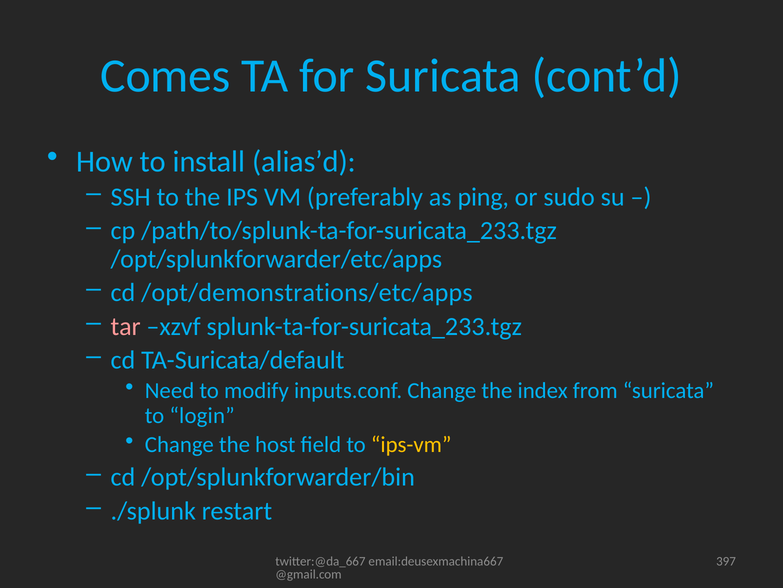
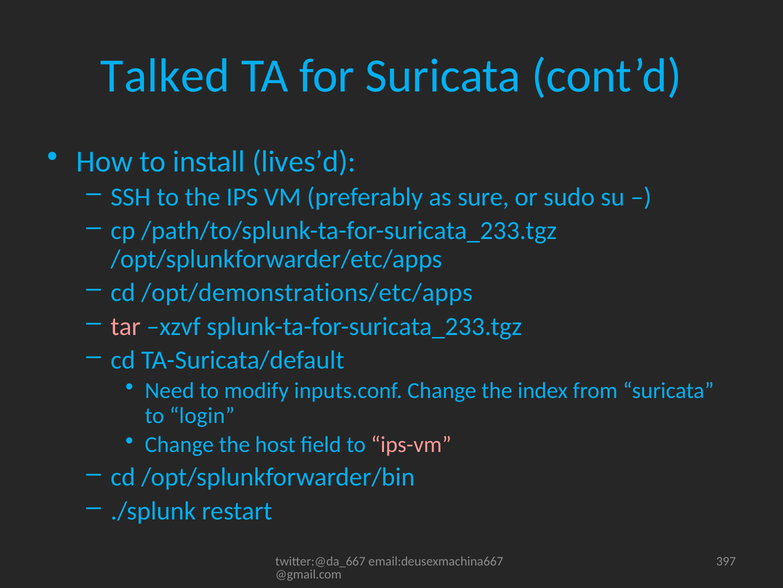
Comes: Comes -> Talked
alias’d: alias’d -> lives’d
ping: ping -> sure
ips-vm colour: yellow -> pink
